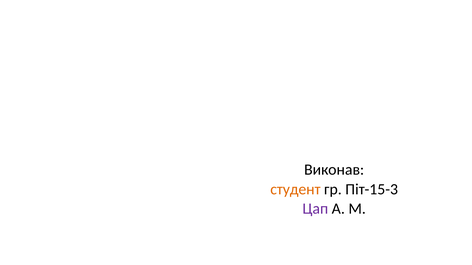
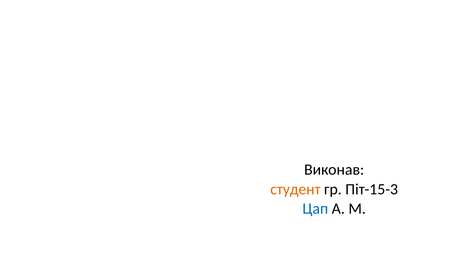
Цап colour: purple -> blue
